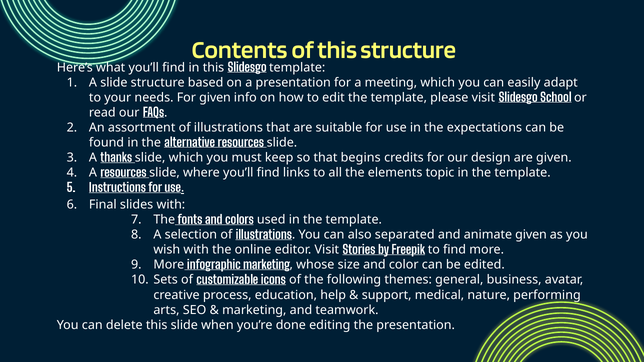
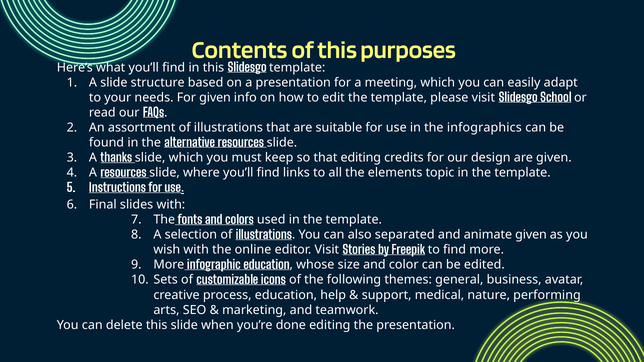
this structure: structure -> purposes
expectations: expectations -> infographics
that begins: begins -> editing
infographic marketing: marketing -> education
